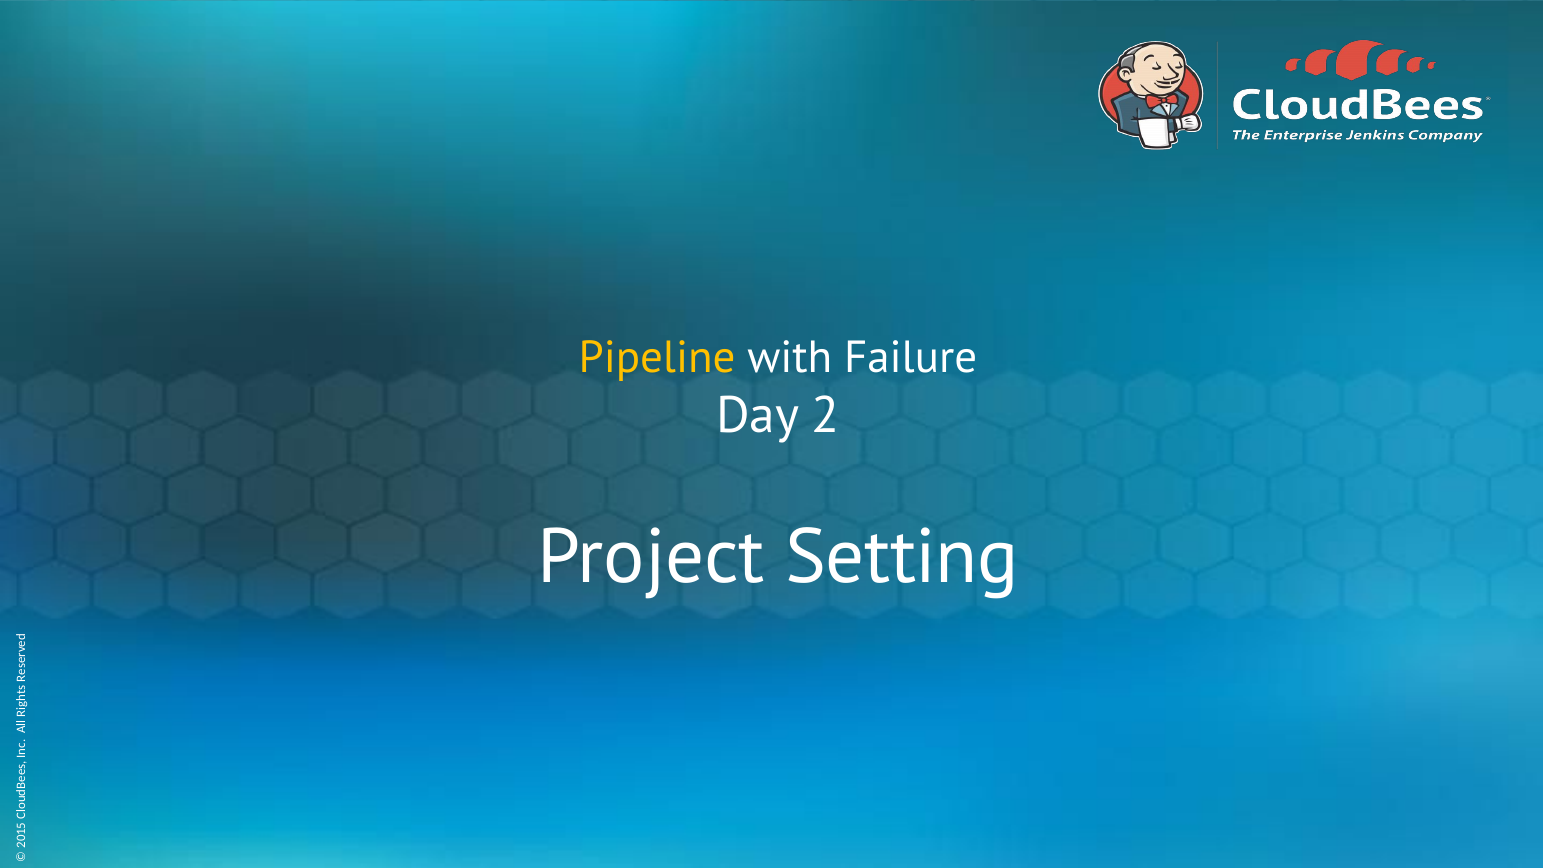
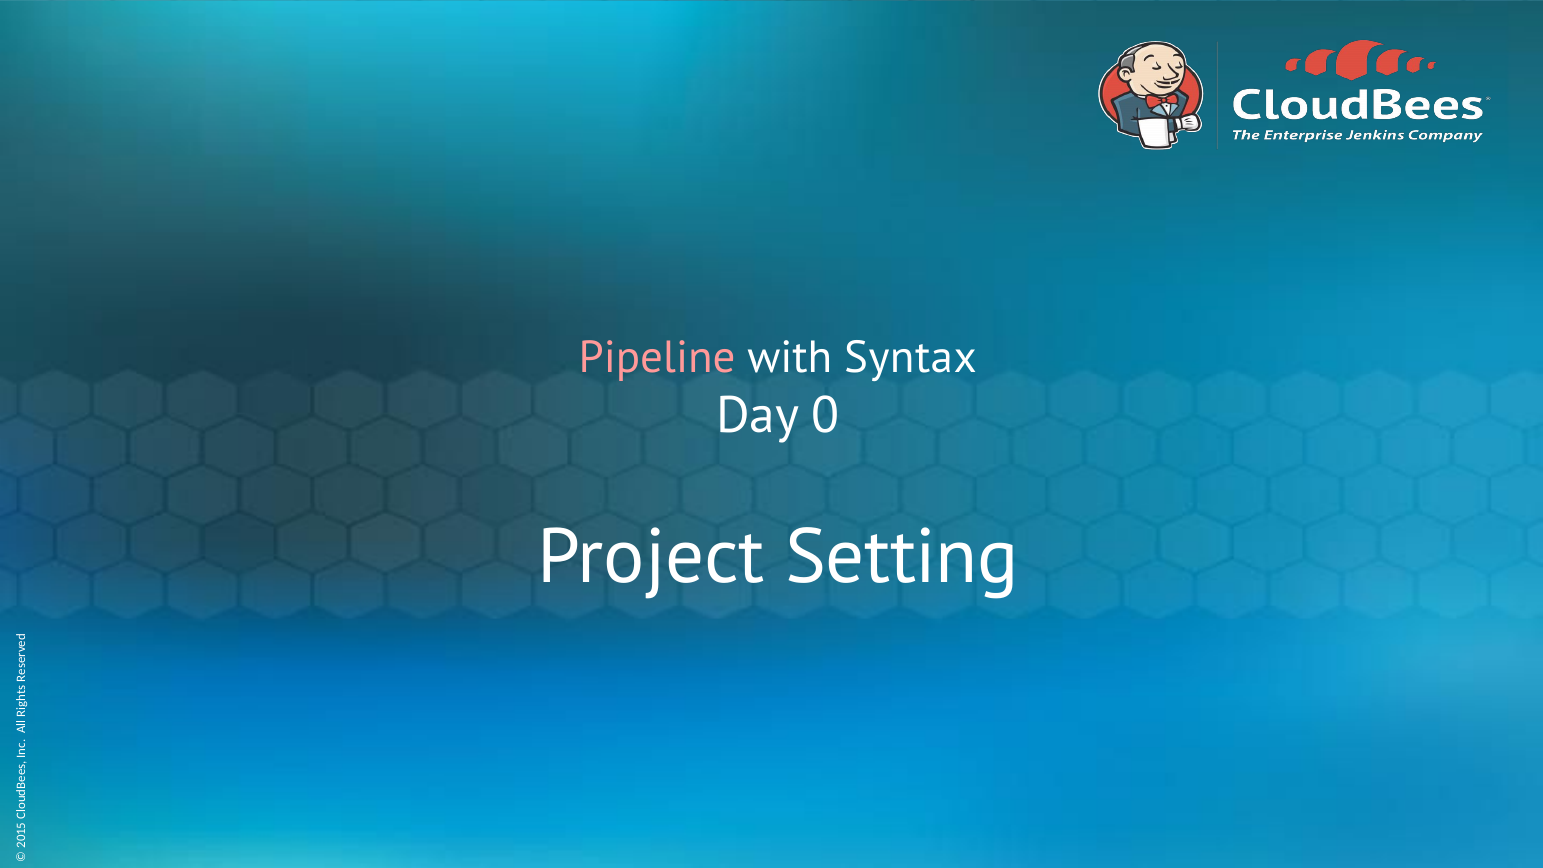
Pipeline colour: yellow -> pink
Failure: Failure -> Syntax
Day 2: 2 -> 0
